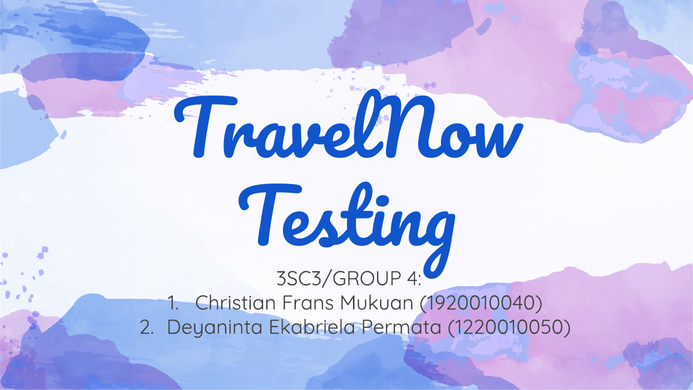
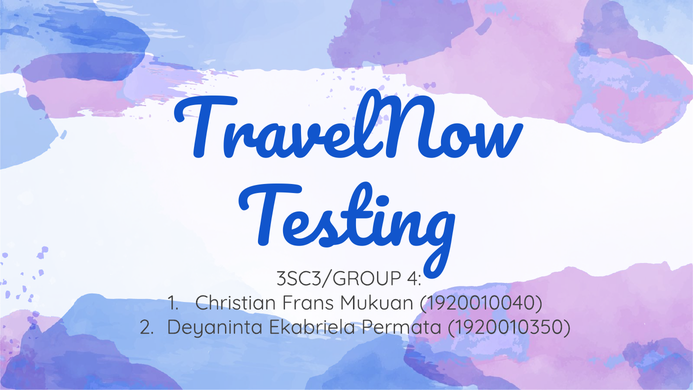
1220010050: 1220010050 -> 1920010350
